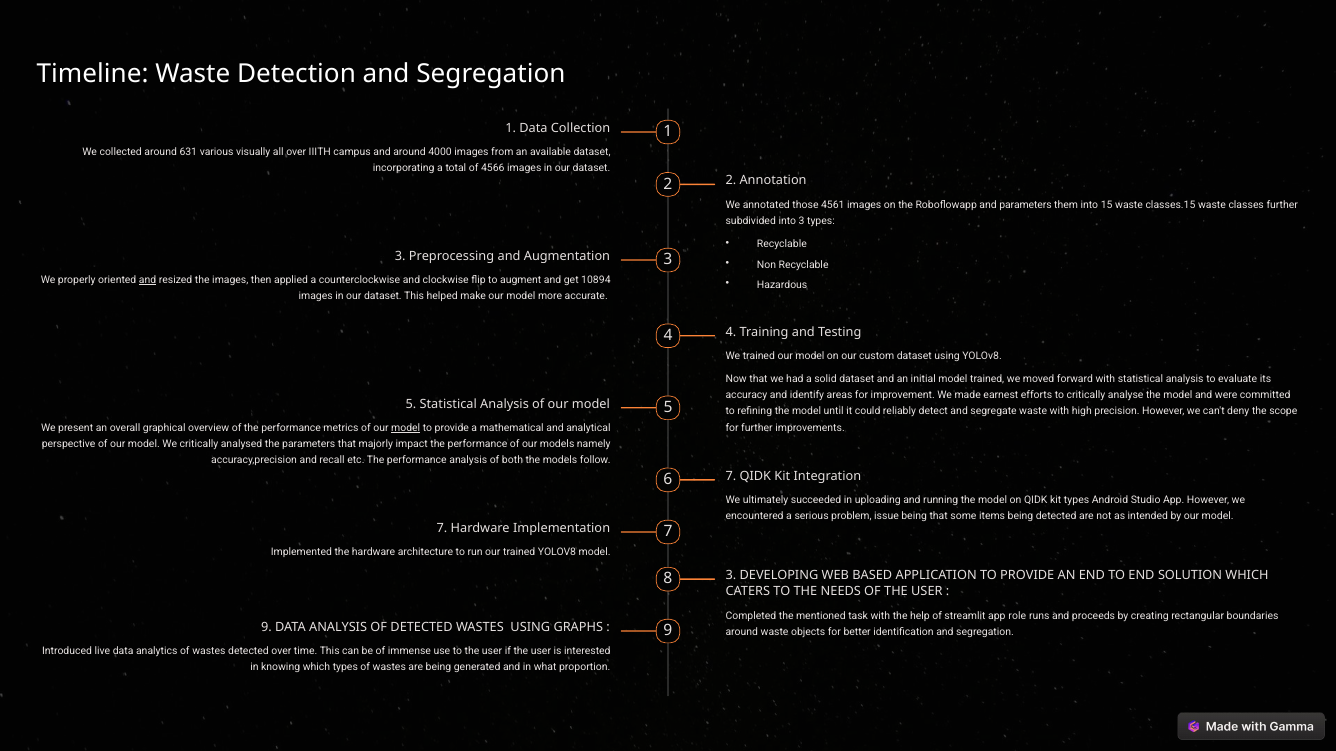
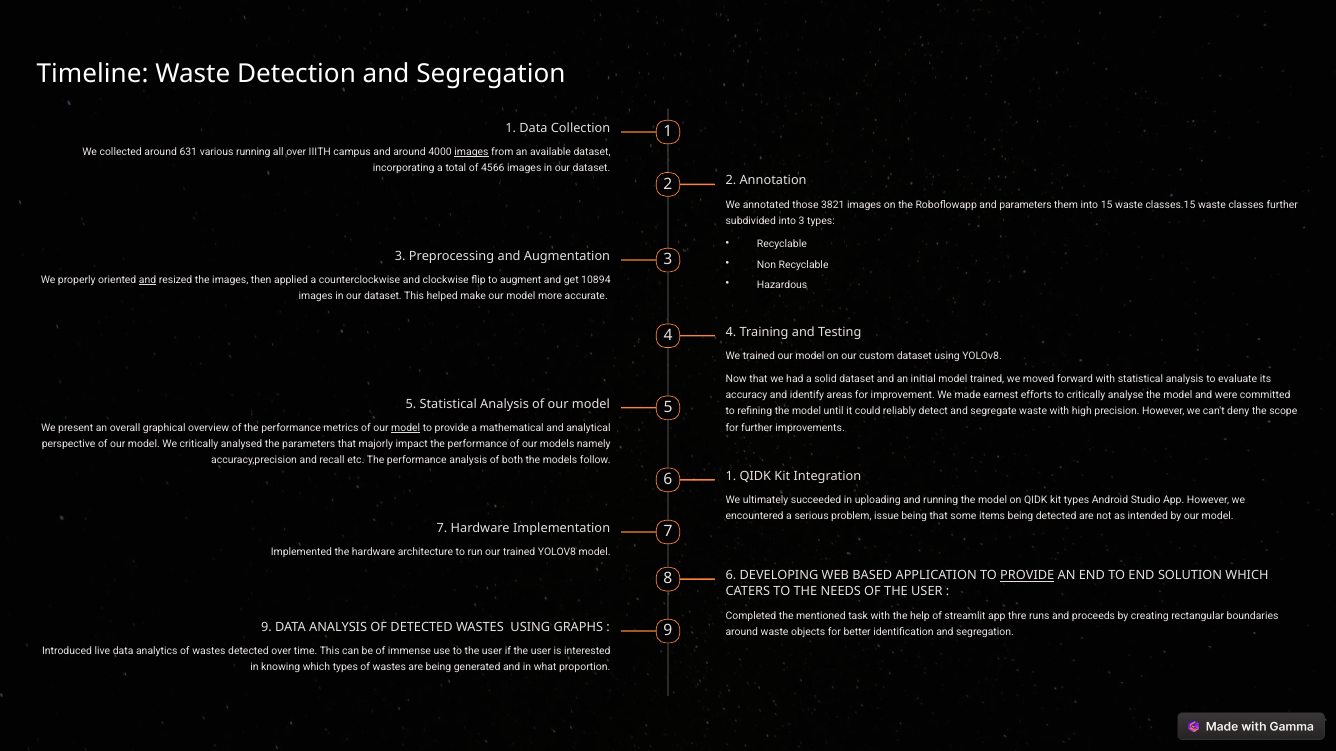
various visually: visually -> running
images at (472, 152) underline: none -> present
4561: 4561 -> 3821
6 7: 7 -> 1
8 3: 3 -> 6
PROVIDE at (1027, 576) underline: none -> present
role: role -> thre
